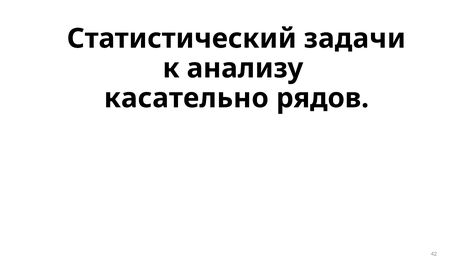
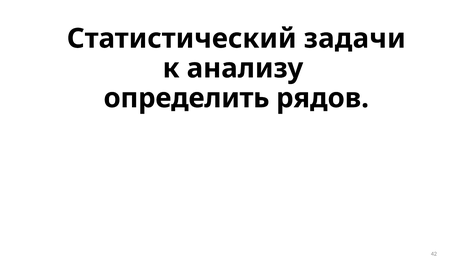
касательно: касательно -> определить
